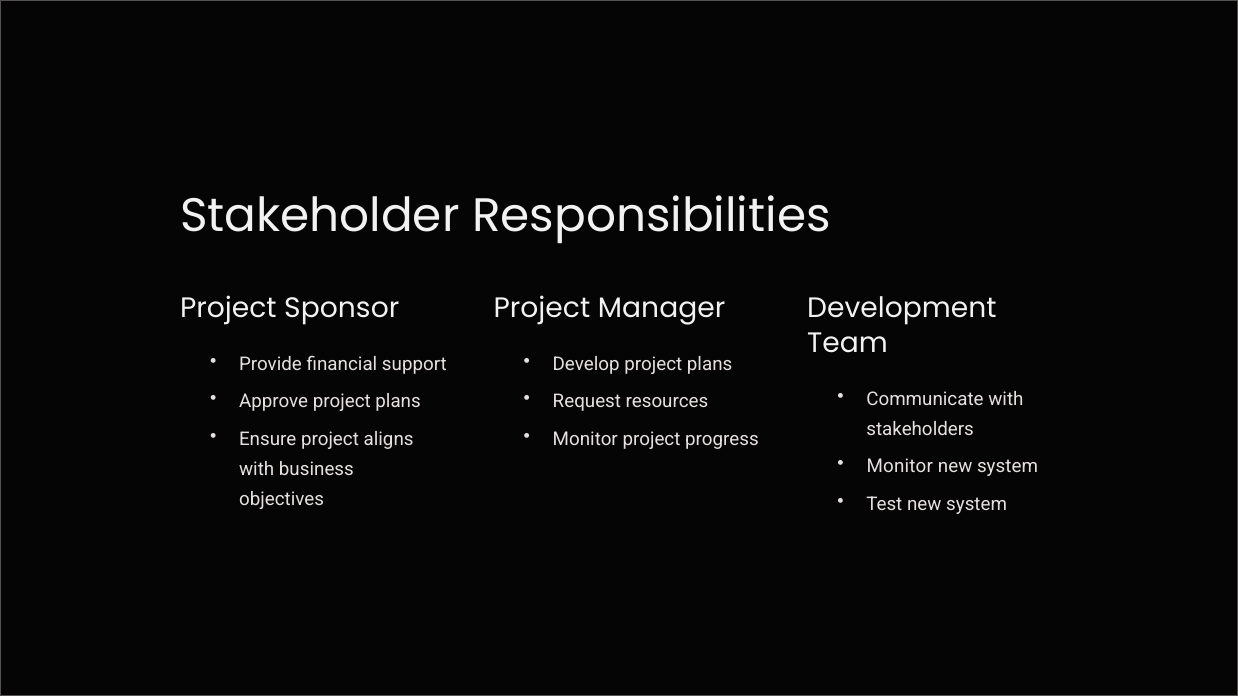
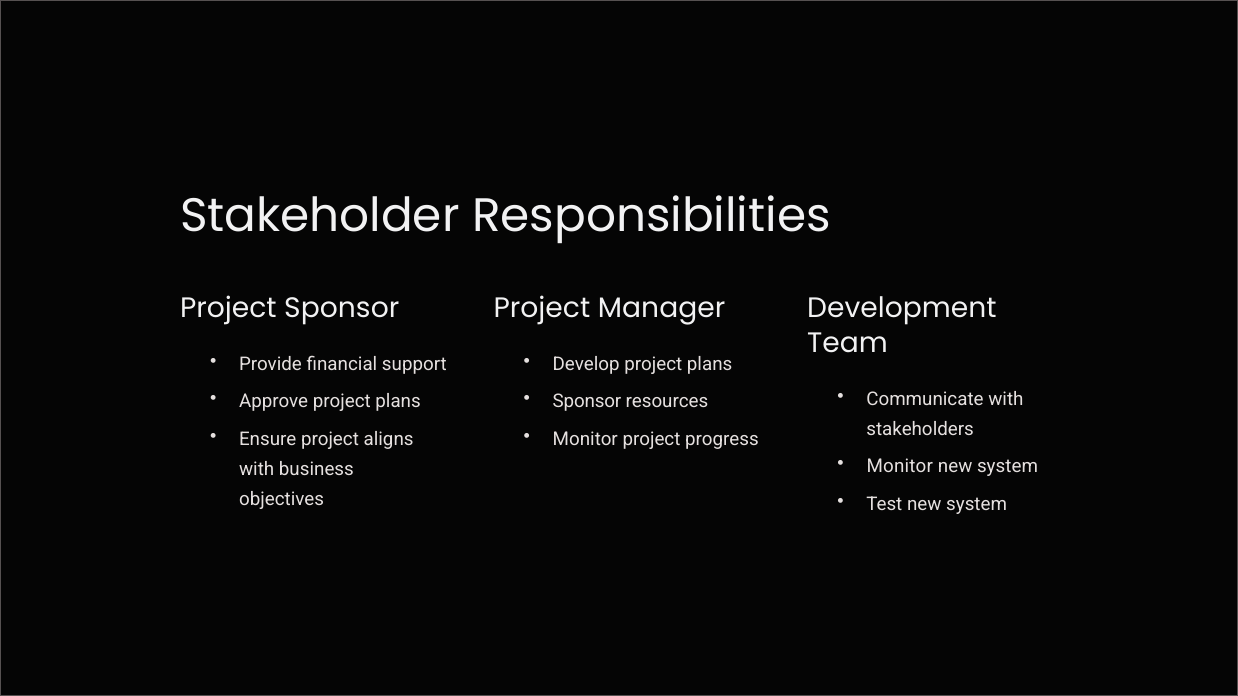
Request at (587, 402): Request -> Sponsor
